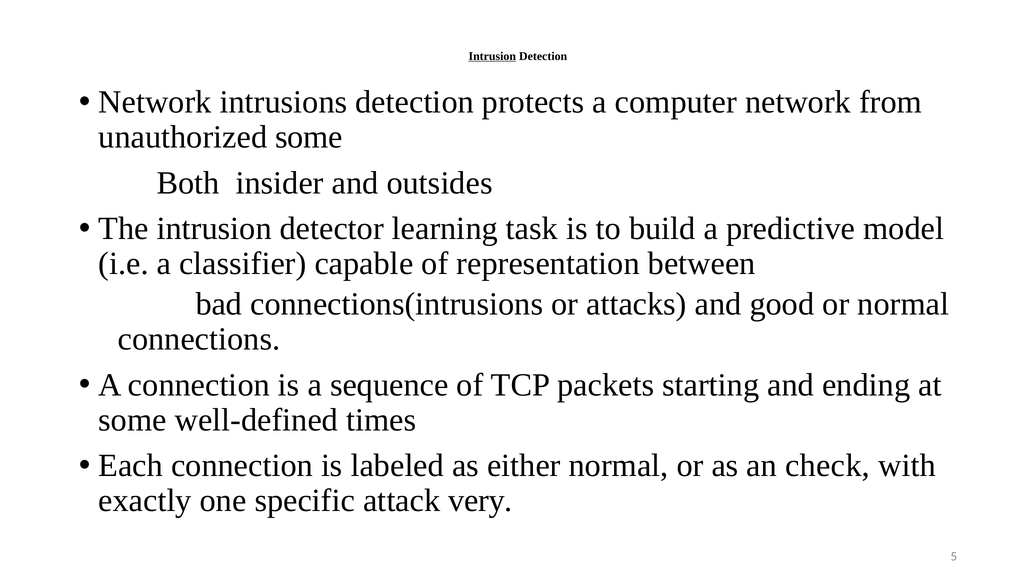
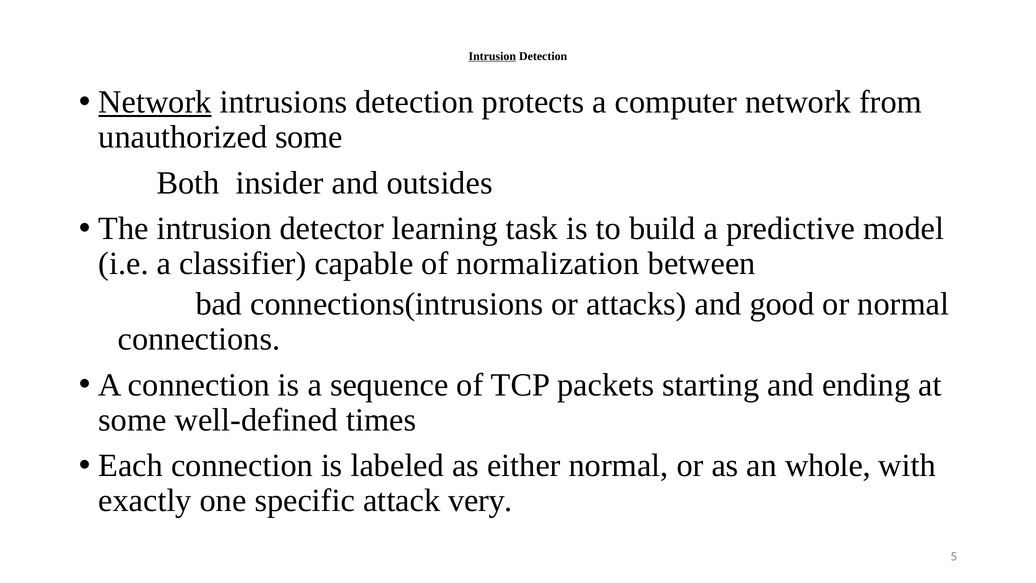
Network at (155, 102) underline: none -> present
representation: representation -> normalization
check: check -> whole
